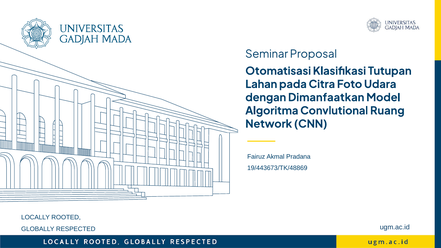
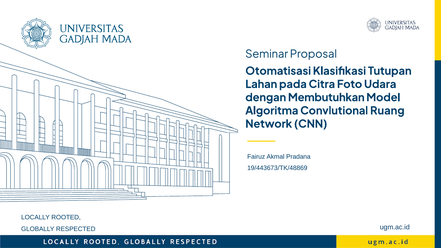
Dimanfaatkan: Dimanfaatkan -> Membutuhkan
